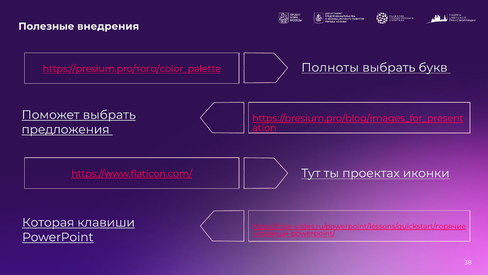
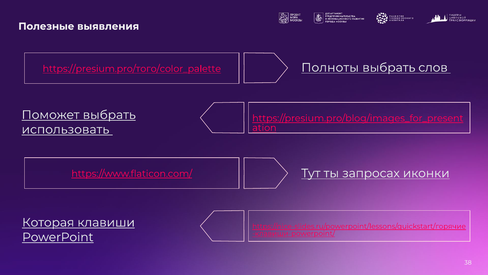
внедрения: внедрения -> выявления
букв: букв -> слов
предложения: предложения -> использовать
проектах: проектах -> запросах
